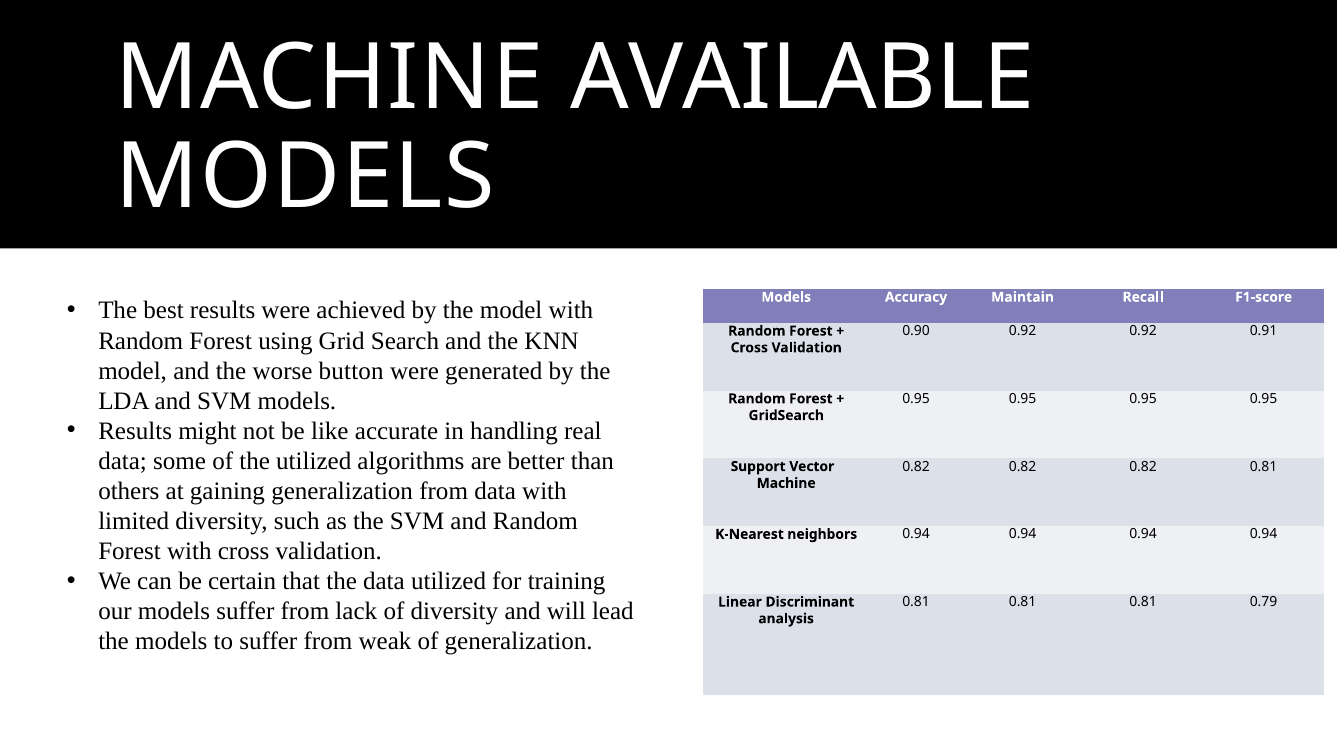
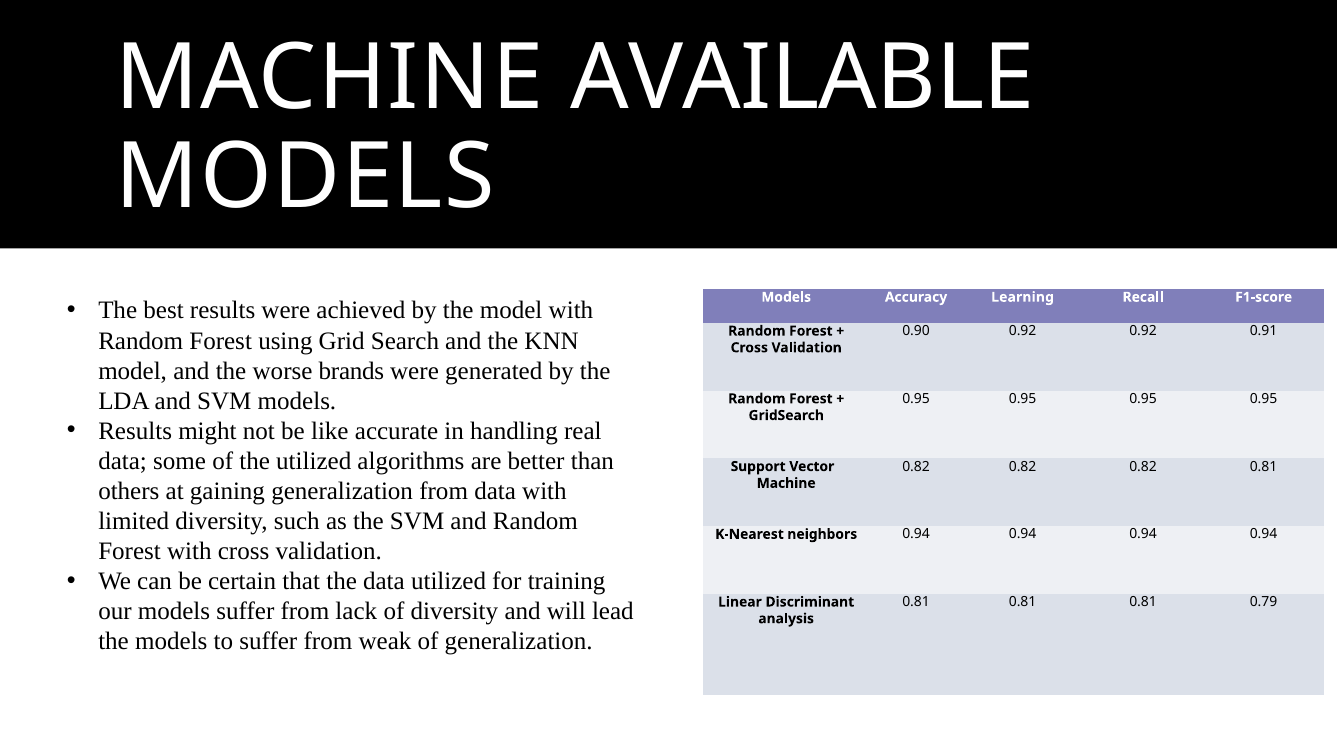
Maintain: Maintain -> Learning
button: button -> brands
